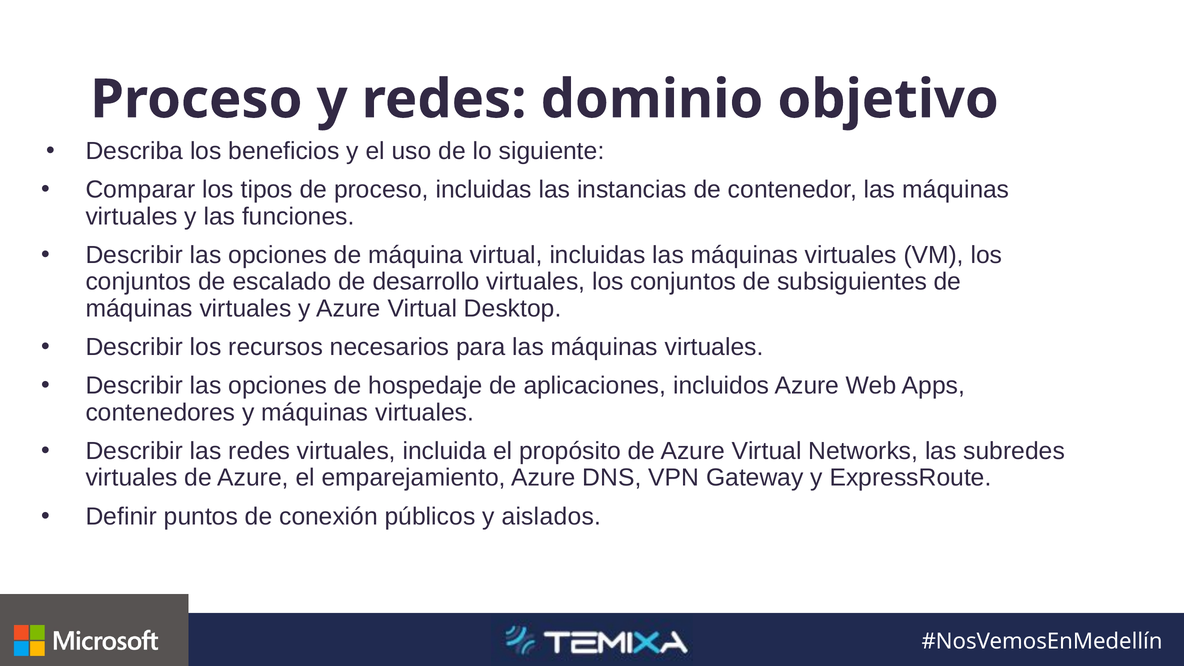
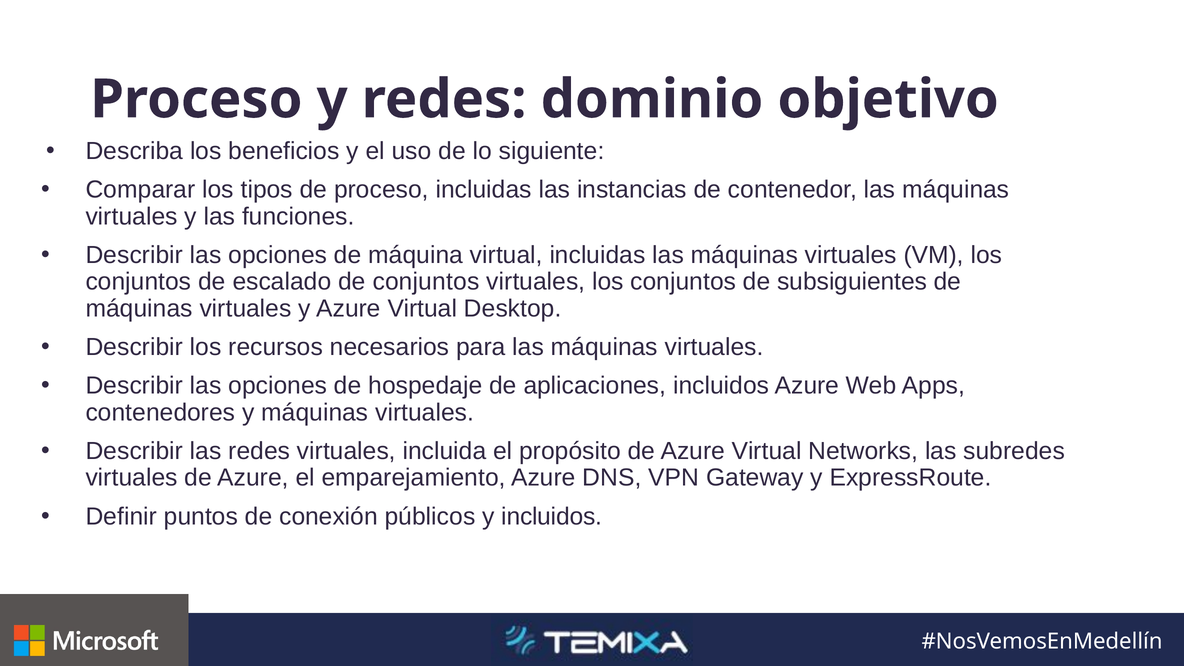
de desarrollo: desarrollo -> conjuntos
y aislados: aislados -> incluidos
